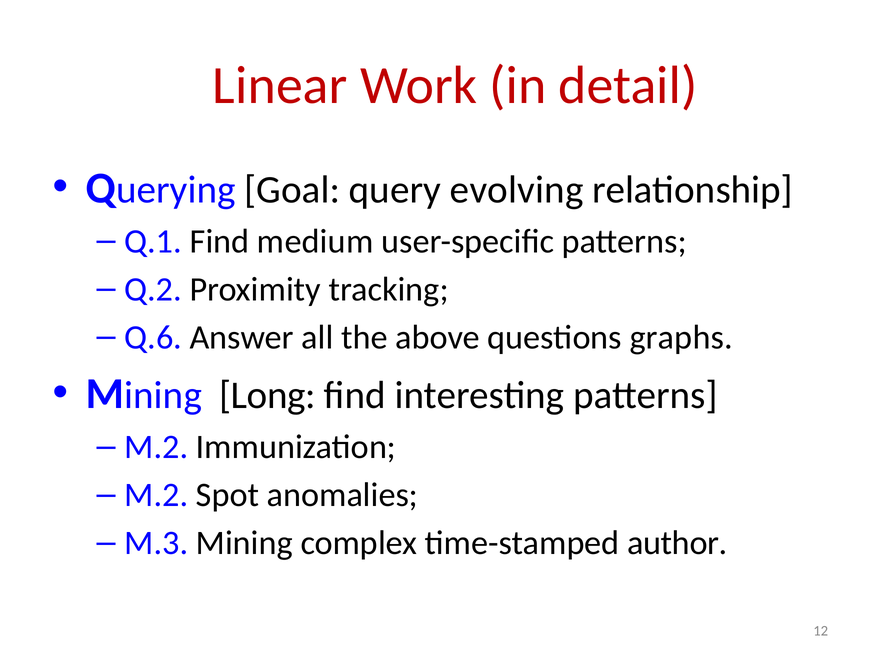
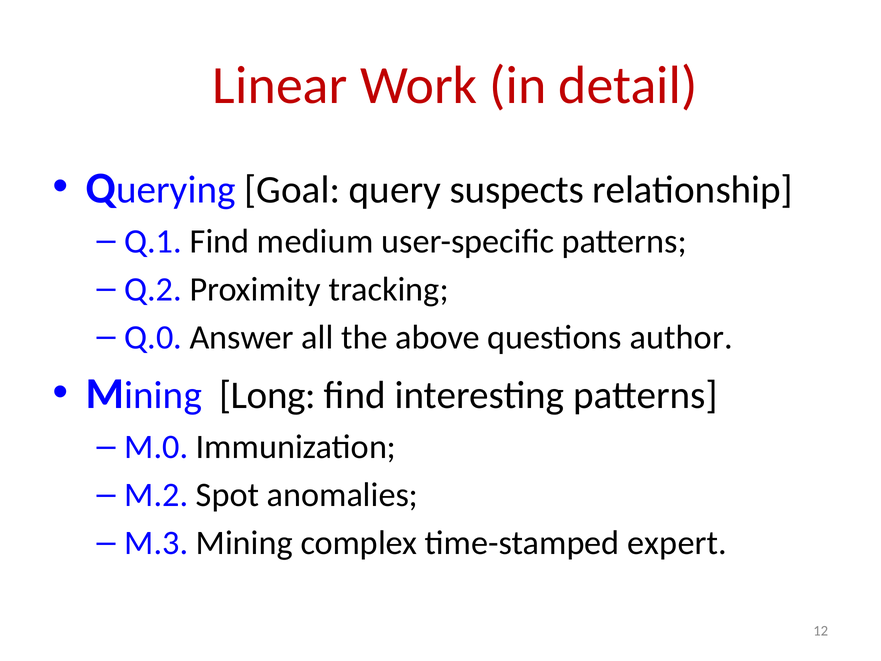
evolving: evolving -> suspects
Q.6: Q.6 -> Q.0
graphs: graphs -> author
M.2 at (156, 447): M.2 -> M.0
author: author -> expert
